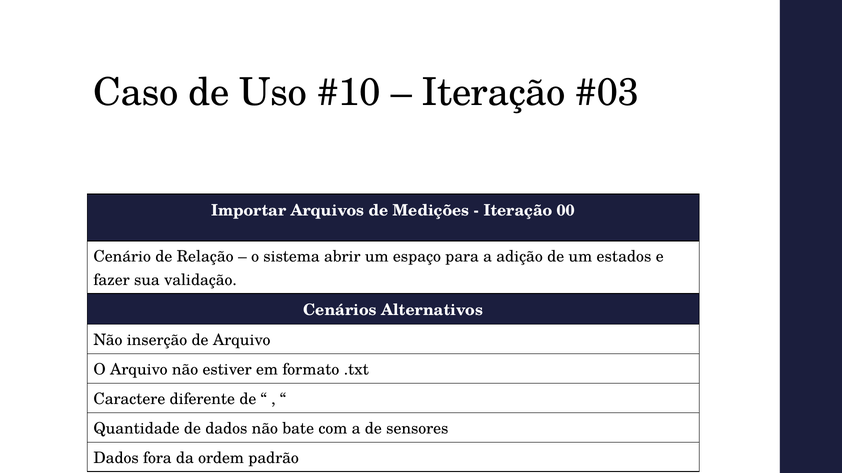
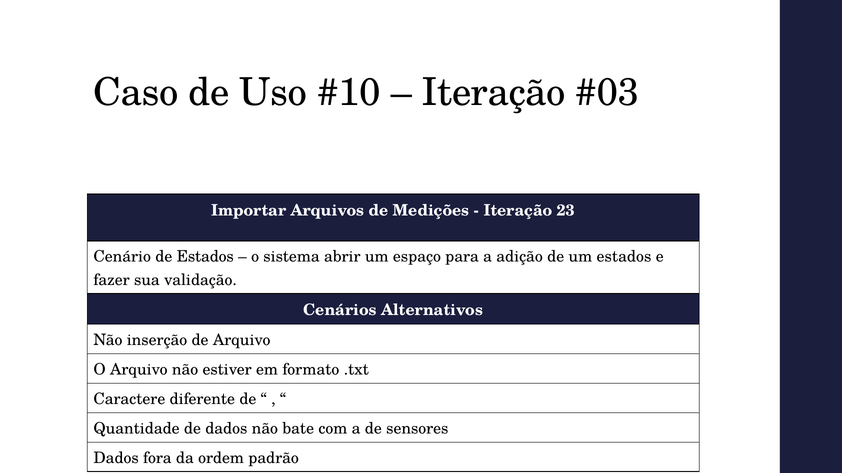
00: 00 -> 23
de Relação: Relação -> Estados
